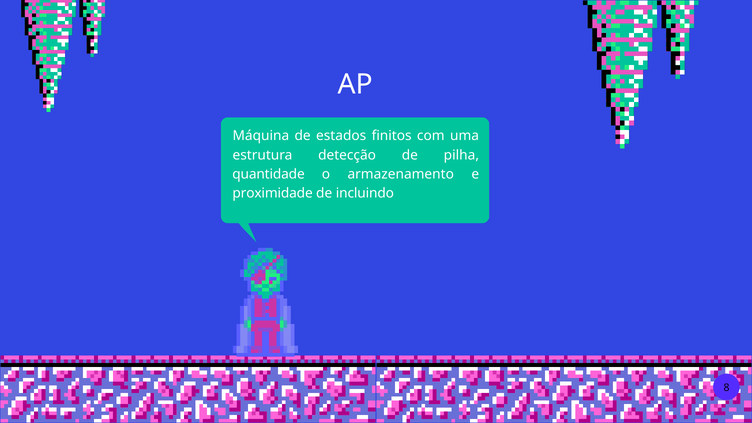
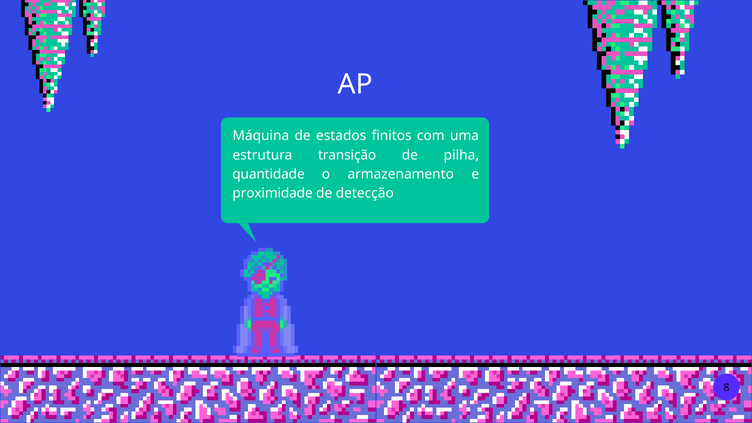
detecção: detecção -> transição
incluindo: incluindo -> detecção
